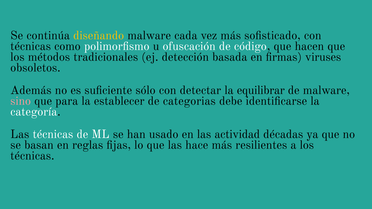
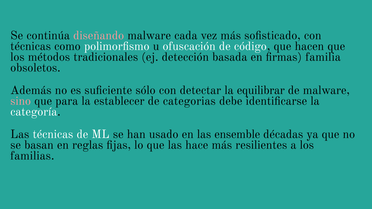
diseñando colour: yellow -> pink
viruses: viruses -> familia
actividad: actividad -> ensemble
técnicas at (32, 156): técnicas -> familias
